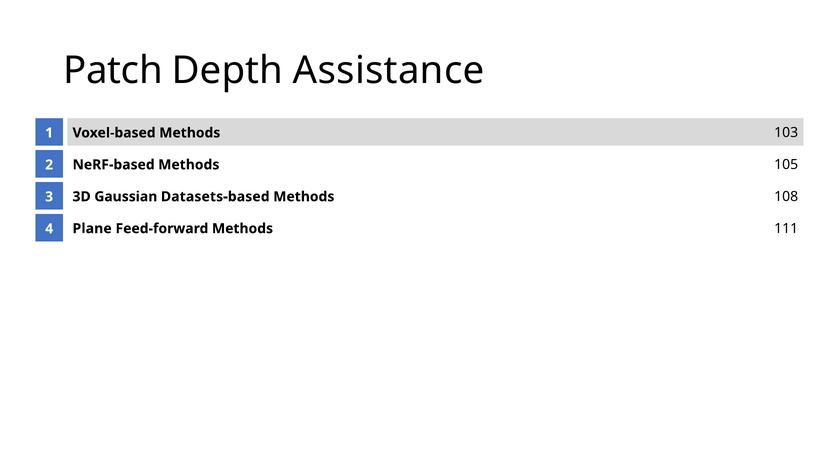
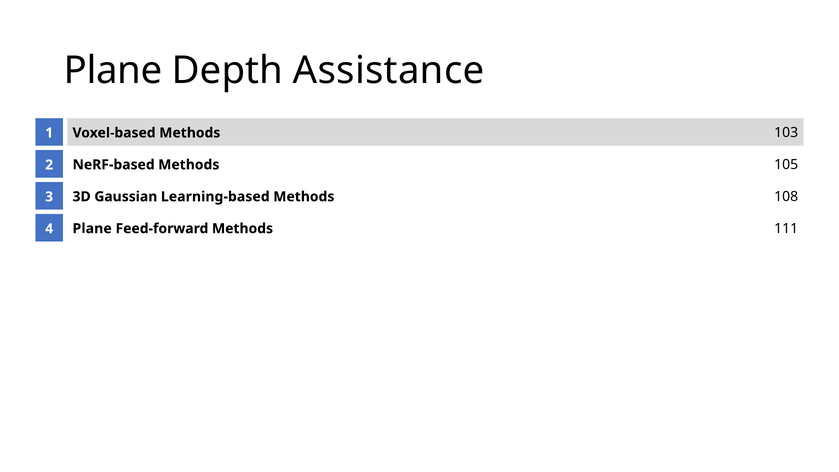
Patch at (113, 70): Patch -> Plane
Datasets-based: Datasets-based -> Learning-based
